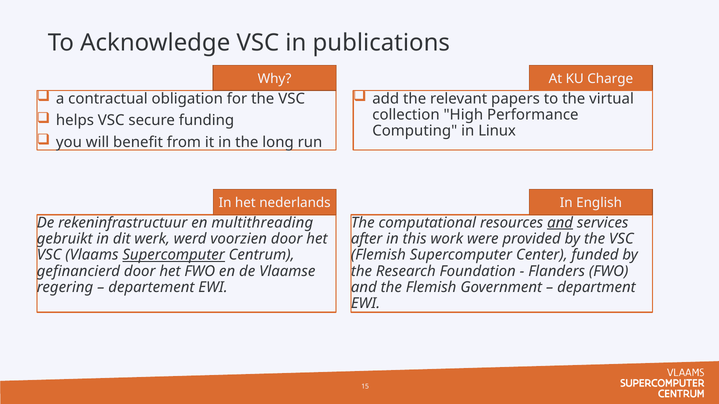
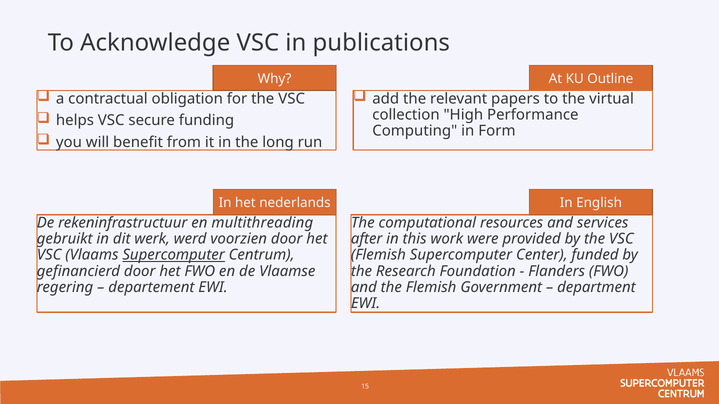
Charge: Charge -> Outline
Linux: Linux -> Form
and at (560, 223) underline: present -> none
